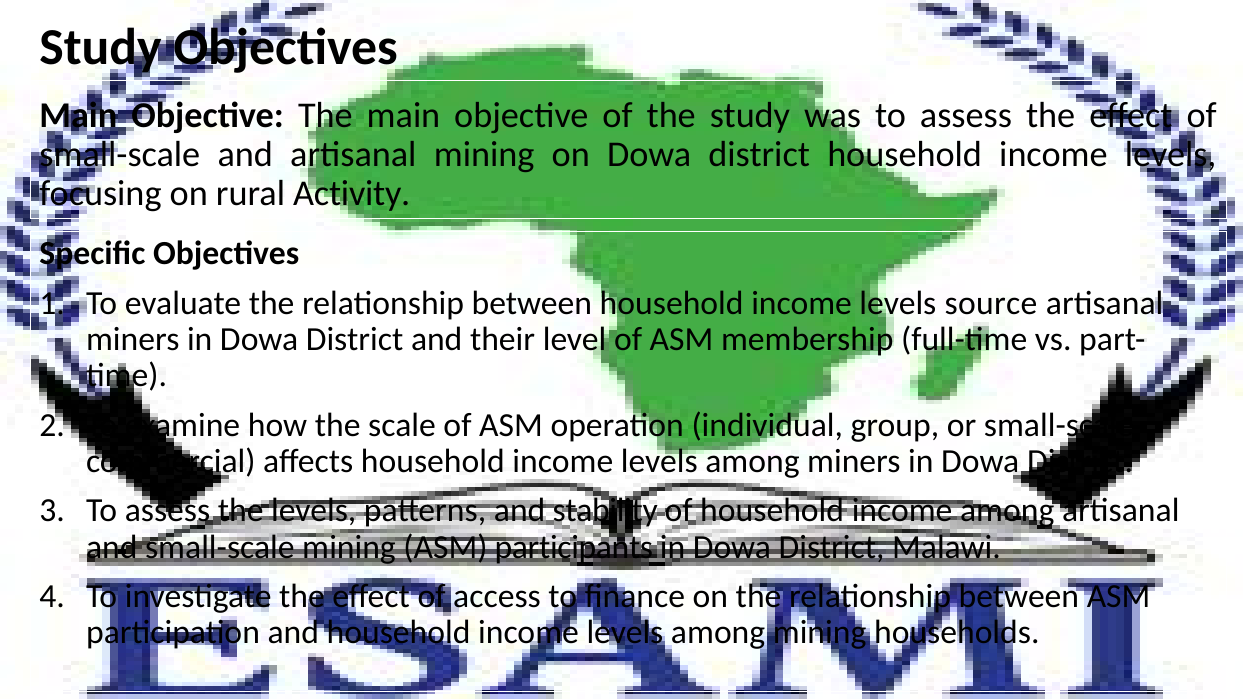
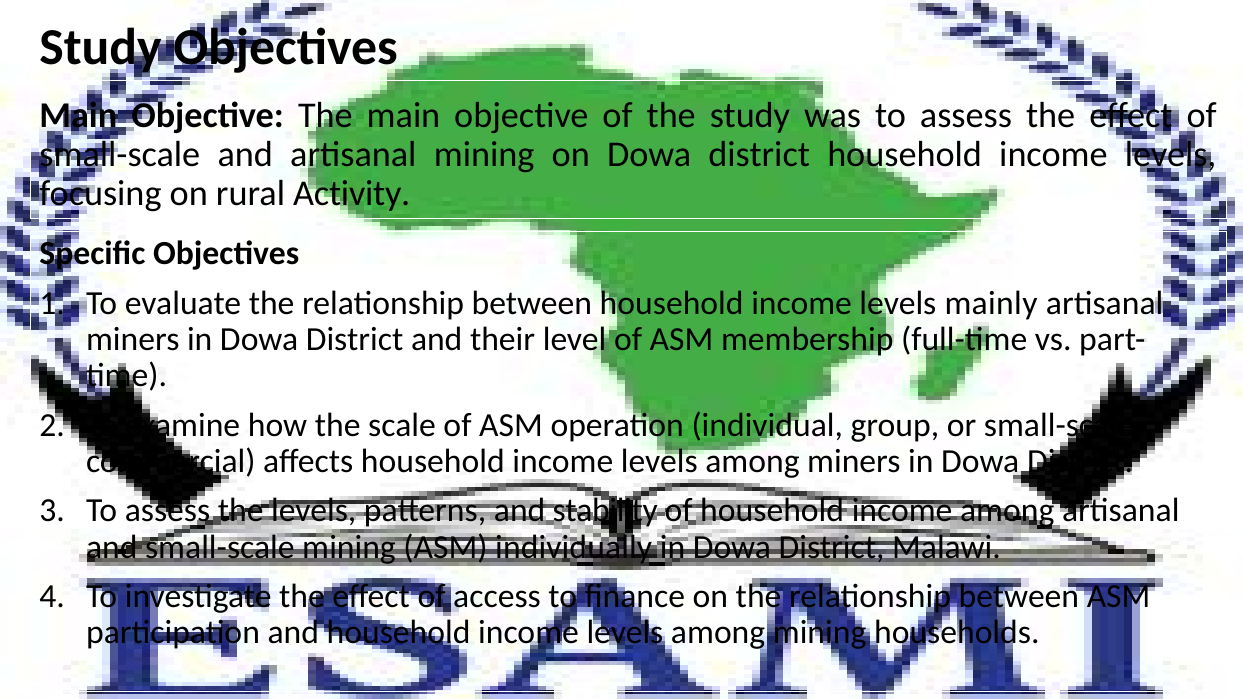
source: source -> mainly
participants: participants -> individually
